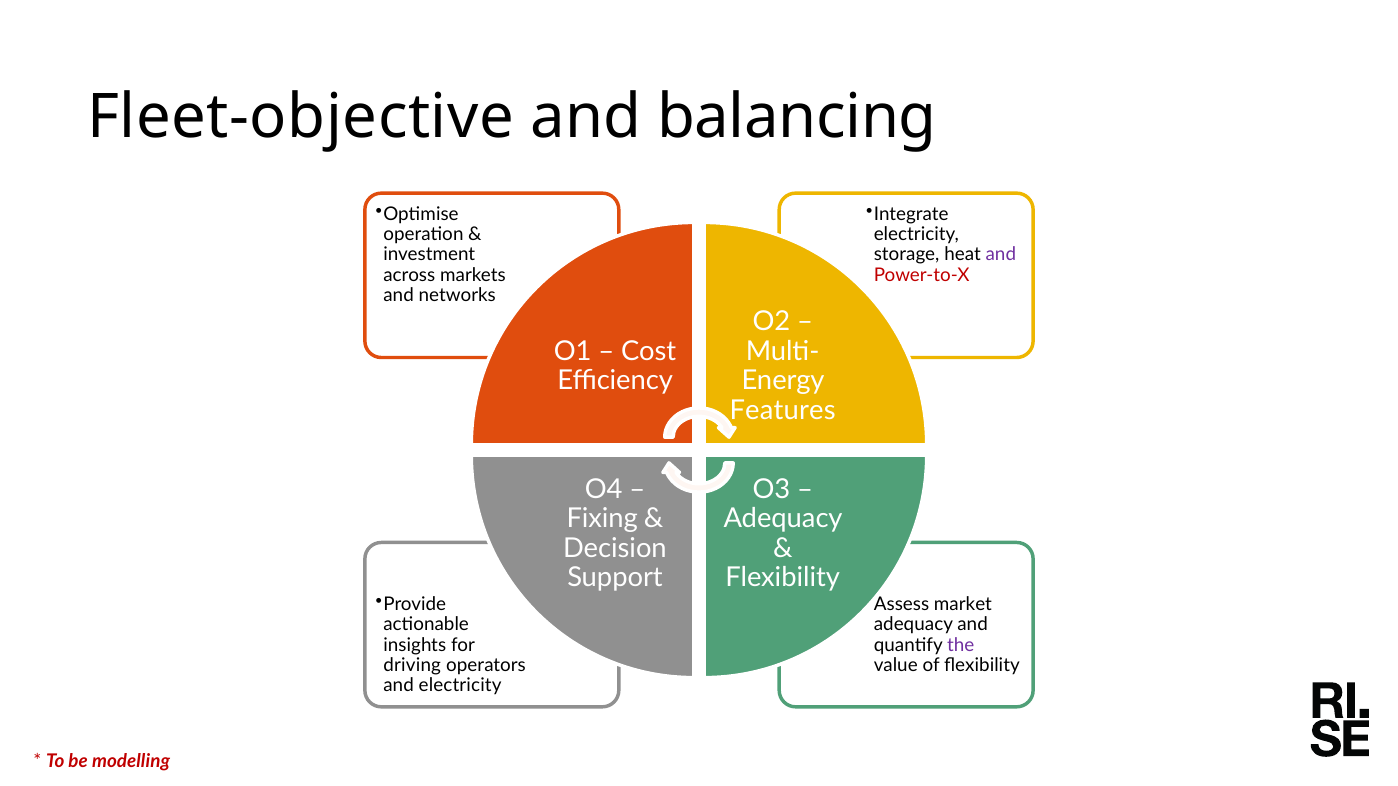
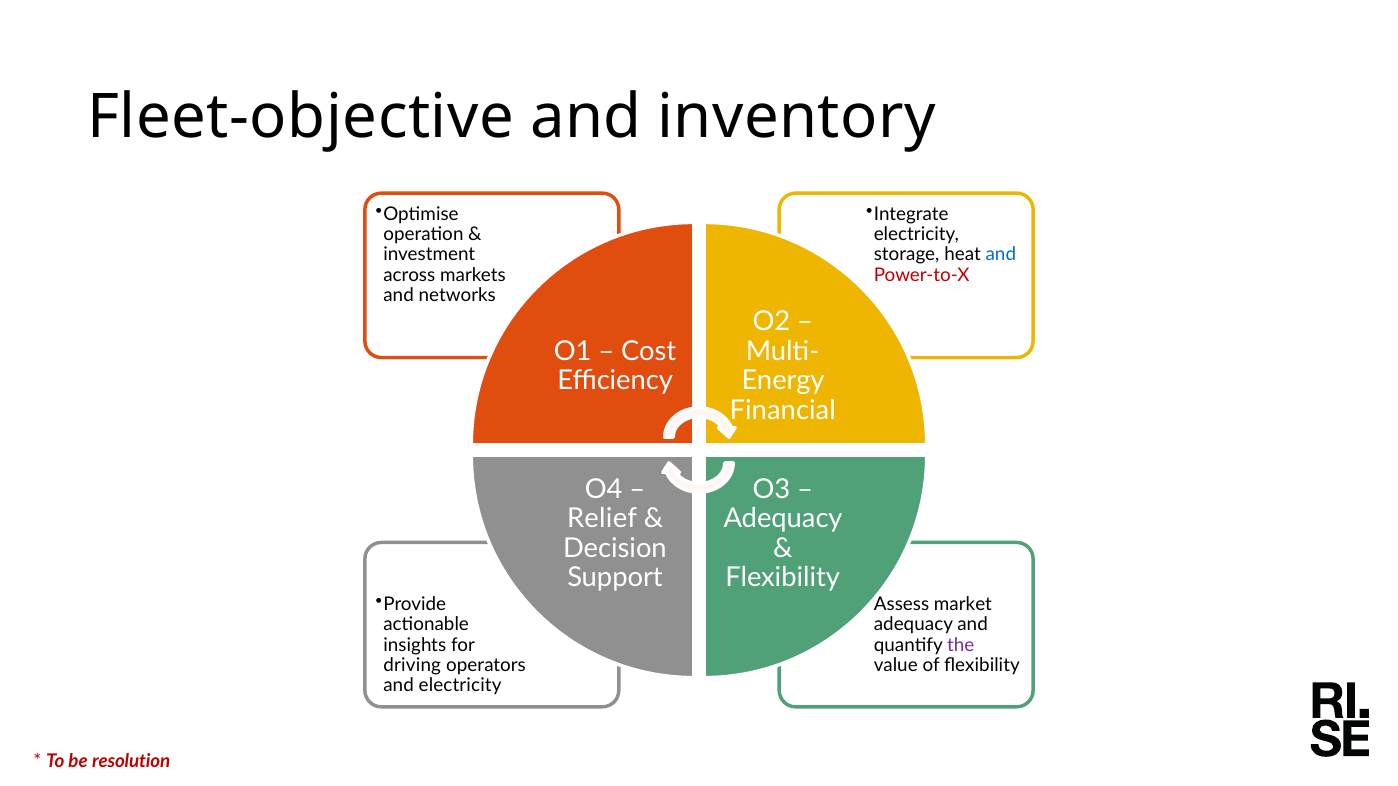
balancing: balancing -> inventory
and at (1001, 255) colour: purple -> blue
Features: Features -> Financial
Fixing: Fixing -> Relief
modelling: modelling -> resolution
